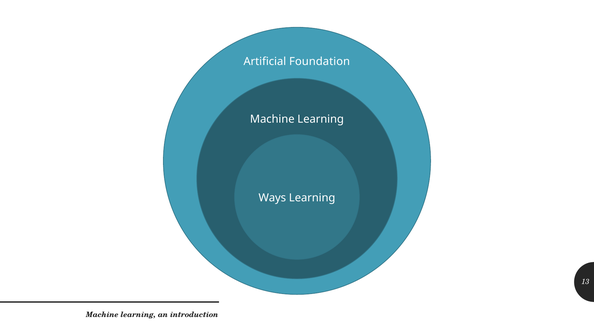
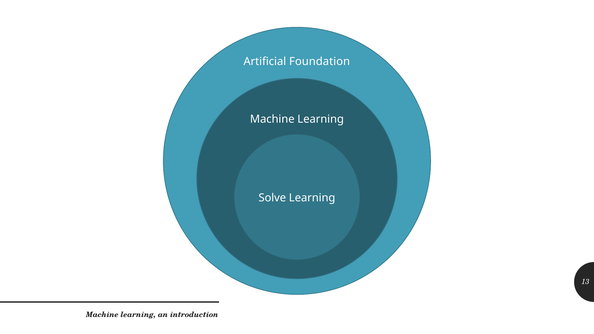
Ways: Ways -> Solve
